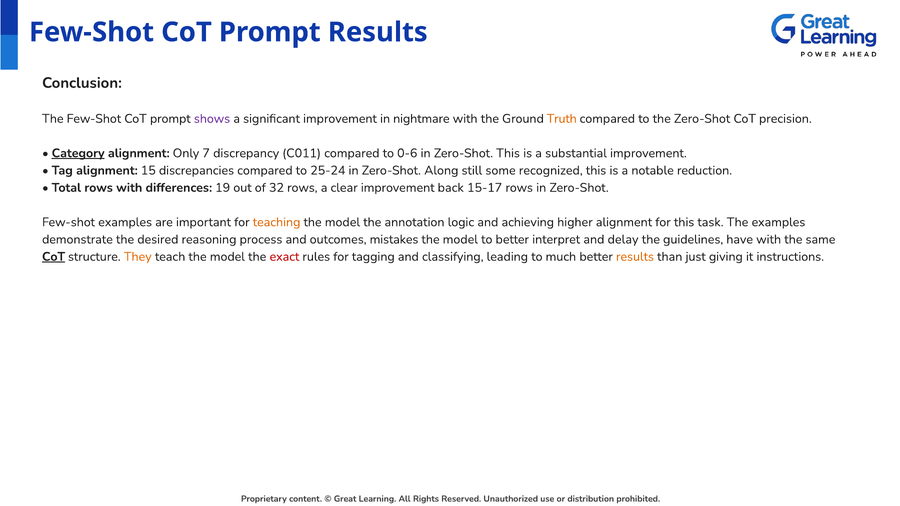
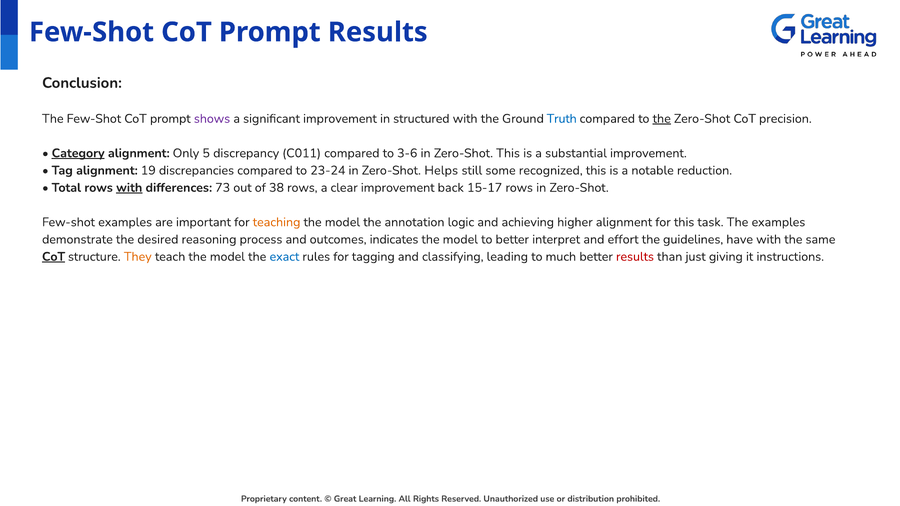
nightmare: nightmare -> structured
Truth colour: orange -> blue
the at (662, 119) underline: none -> present
7: 7 -> 5
0-6: 0-6 -> 3-6
15: 15 -> 19
25-24: 25-24 -> 23-24
Along: Along -> Helps
with at (129, 188) underline: none -> present
19: 19 -> 73
32: 32 -> 38
mistakes: mistakes -> indicates
delay: delay -> effort
exact colour: red -> blue
results at (635, 257) colour: orange -> red
